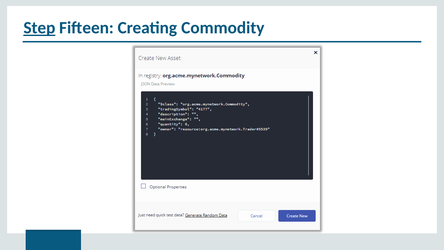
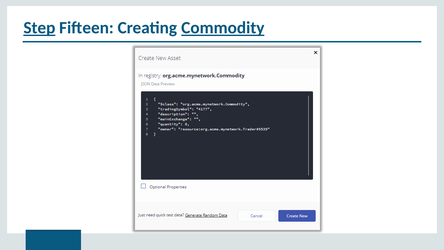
Commodity underline: none -> present
